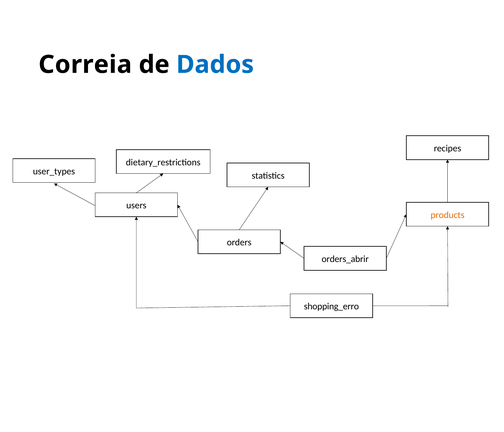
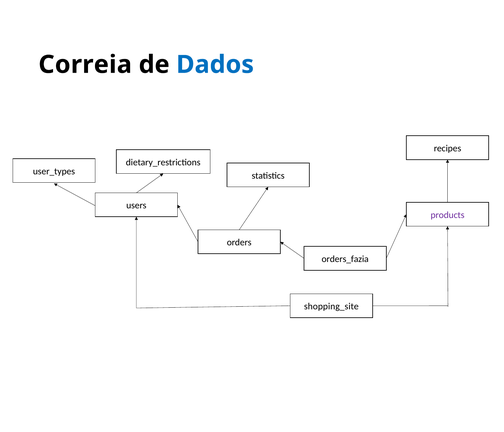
products colour: orange -> purple
orders_abrir: orders_abrir -> orders_fazia
shopping_erro: shopping_erro -> shopping_site
